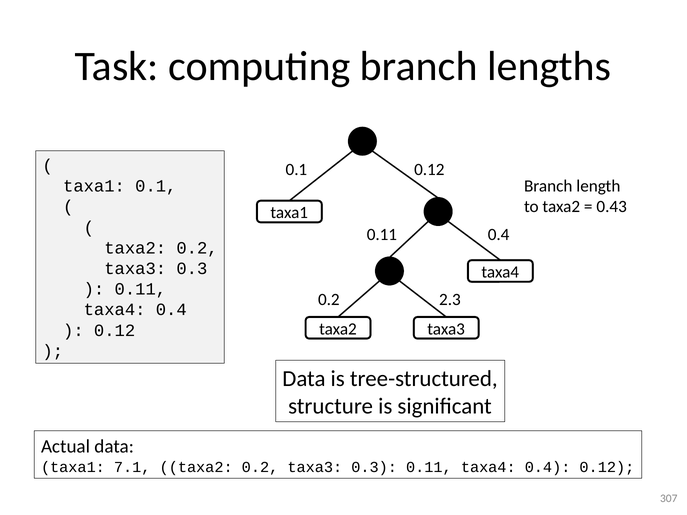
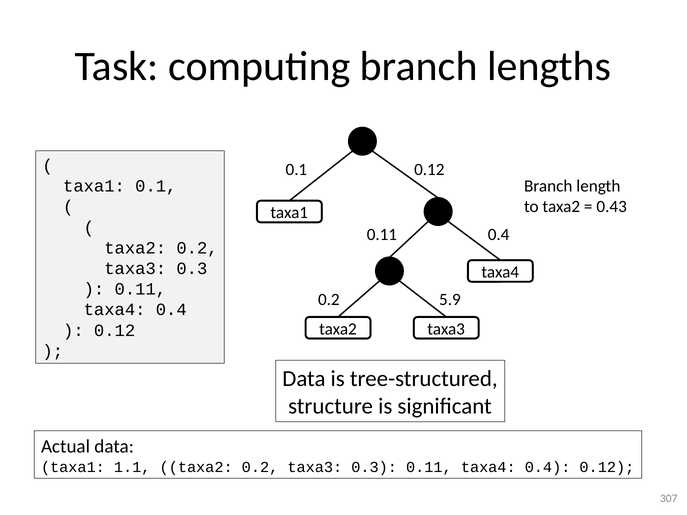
2.3: 2.3 -> 5.9
7.1: 7.1 -> 1.1
